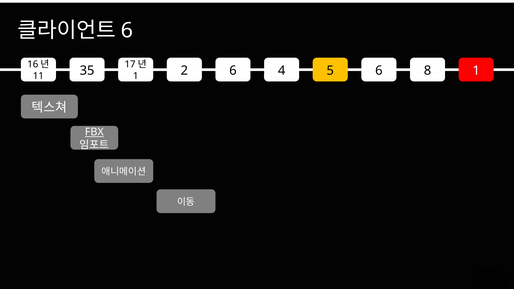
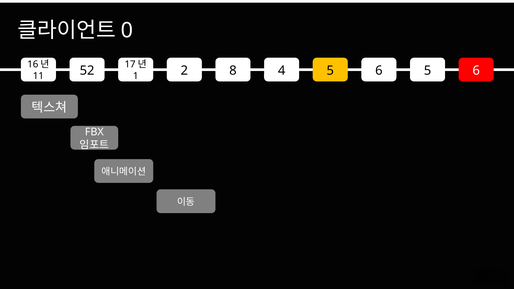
6 at (127, 30): 6 -> 0
2 6: 6 -> 8
6 8: 8 -> 5
5 1: 1 -> 6
35: 35 -> 52
FBX underline: present -> none
